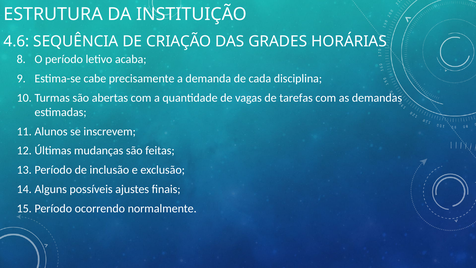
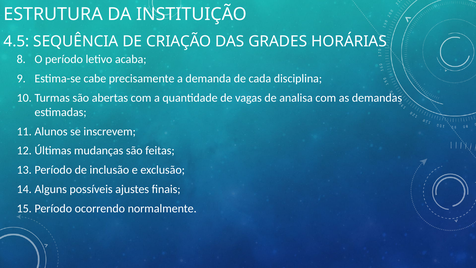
4.6: 4.6 -> 4.5
tarefas: tarefas -> analisa
